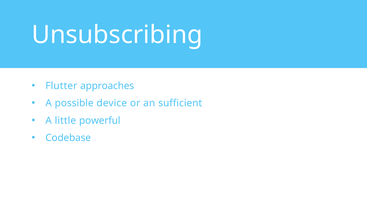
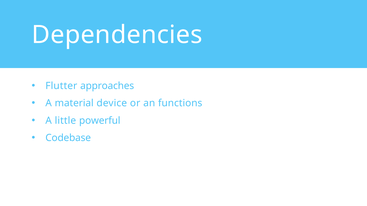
Unsubscribing: Unsubscribing -> Dependencies
possible: possible -> material
sufficient: sufficient -> functions
